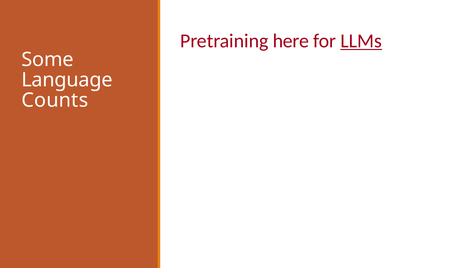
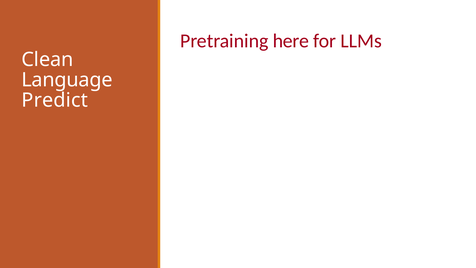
LLMs underline: present -> none
Some: Some -> Clean
Counts: Counts -> Predict
